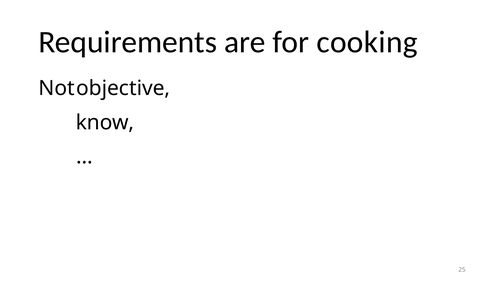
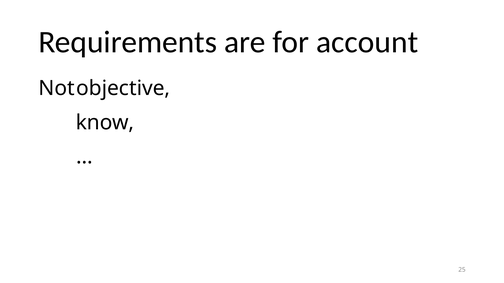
cooking: cooking -> account
